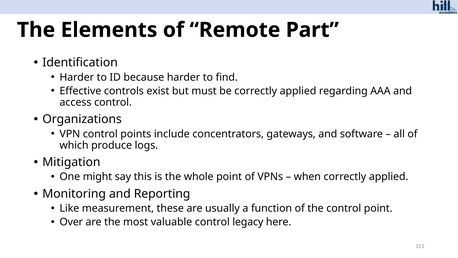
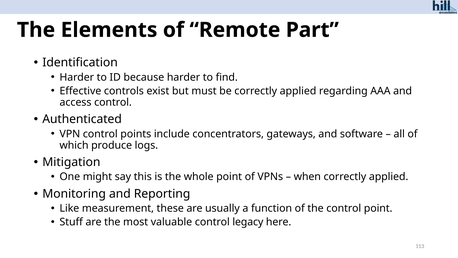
Organizations: Organizations -> Authenticated
Over: Over -> Stuff
